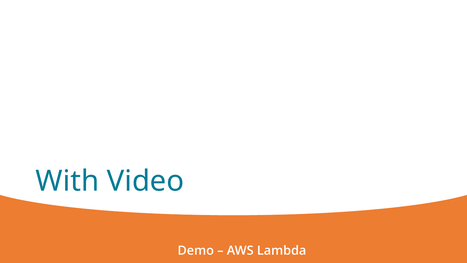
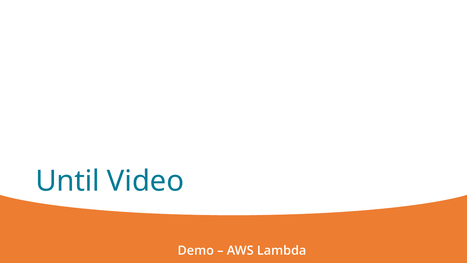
With: With -> Until
